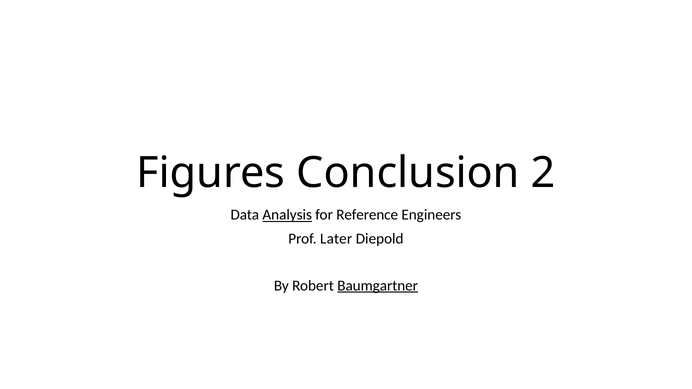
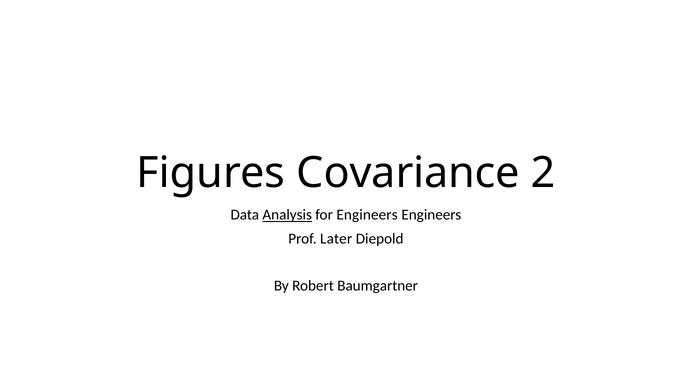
Conclusion: Conclusion -> Covariance
for Reference: Reference -> Engineers
Baumgartner underline: present -> none
